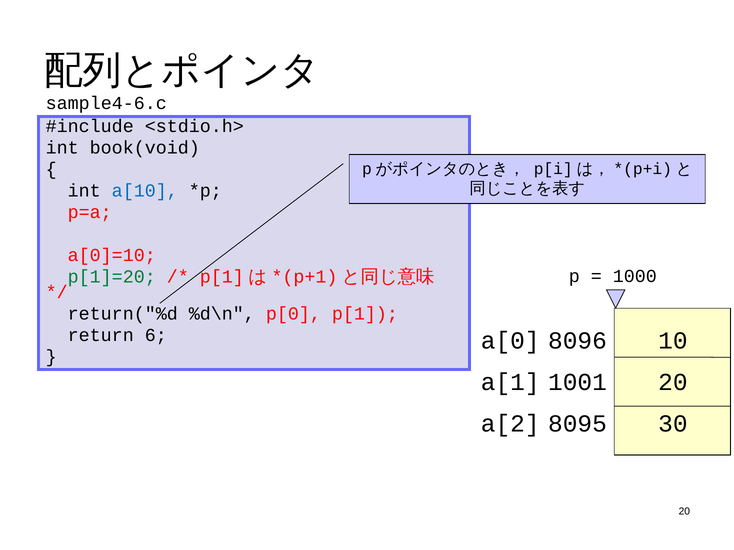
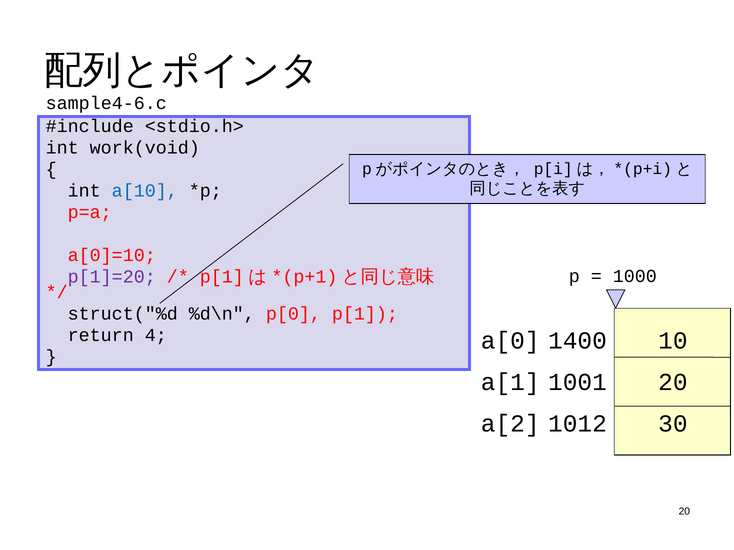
book(void: book(void -> work(void
p[1]=20 colour: green -> purple
return("%d: return("%d -> struct("%d
6: 6 -> 4
8096: 8096 -> 1400
8095: 8095 -> 1012
